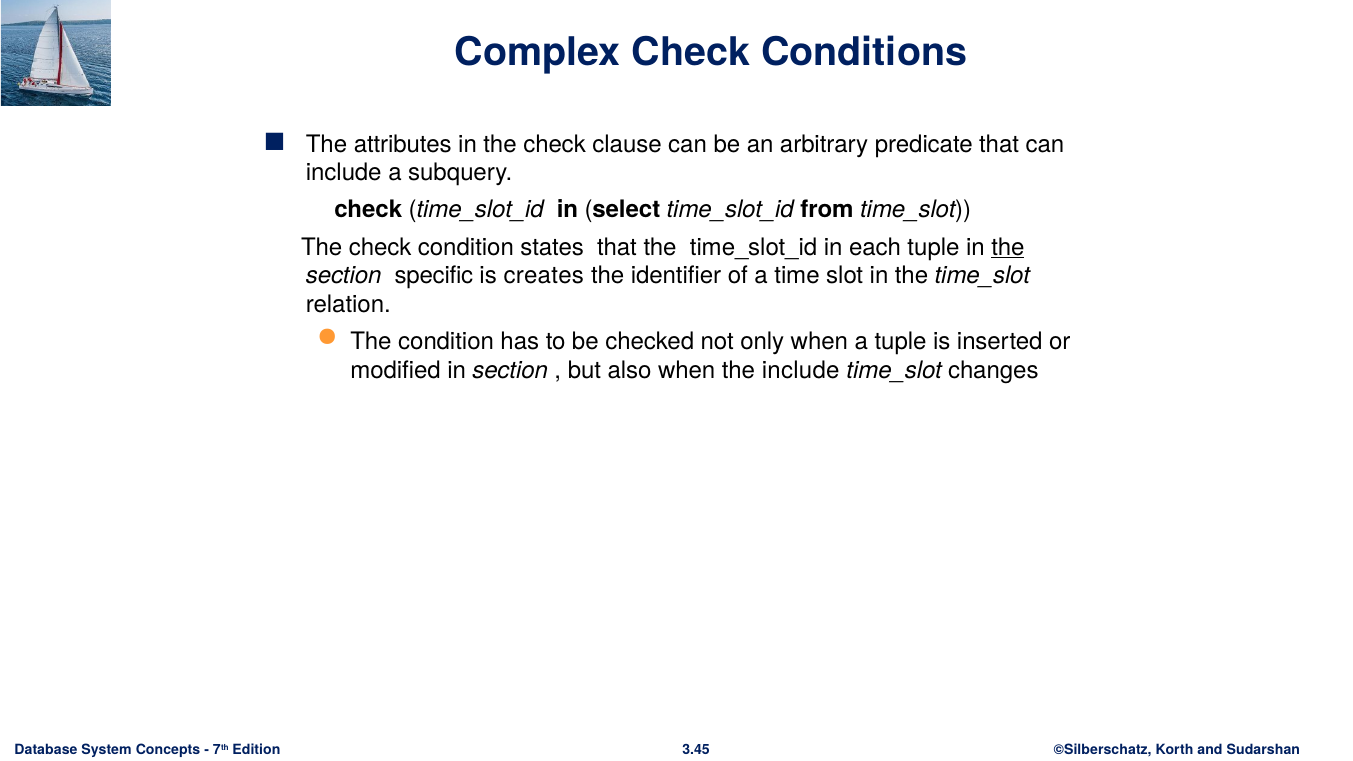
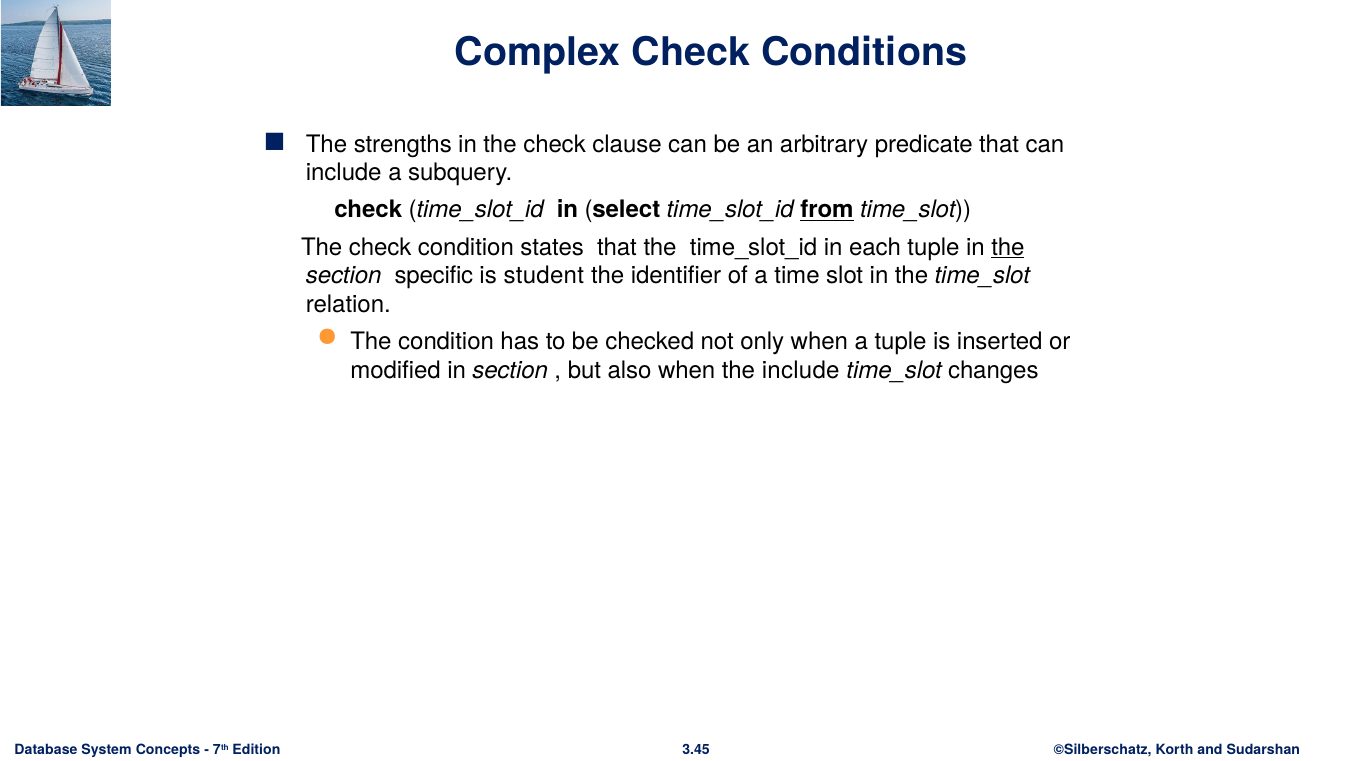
attributes: attributes -> strengths
from underline: none -> present
creates: creates -> student
